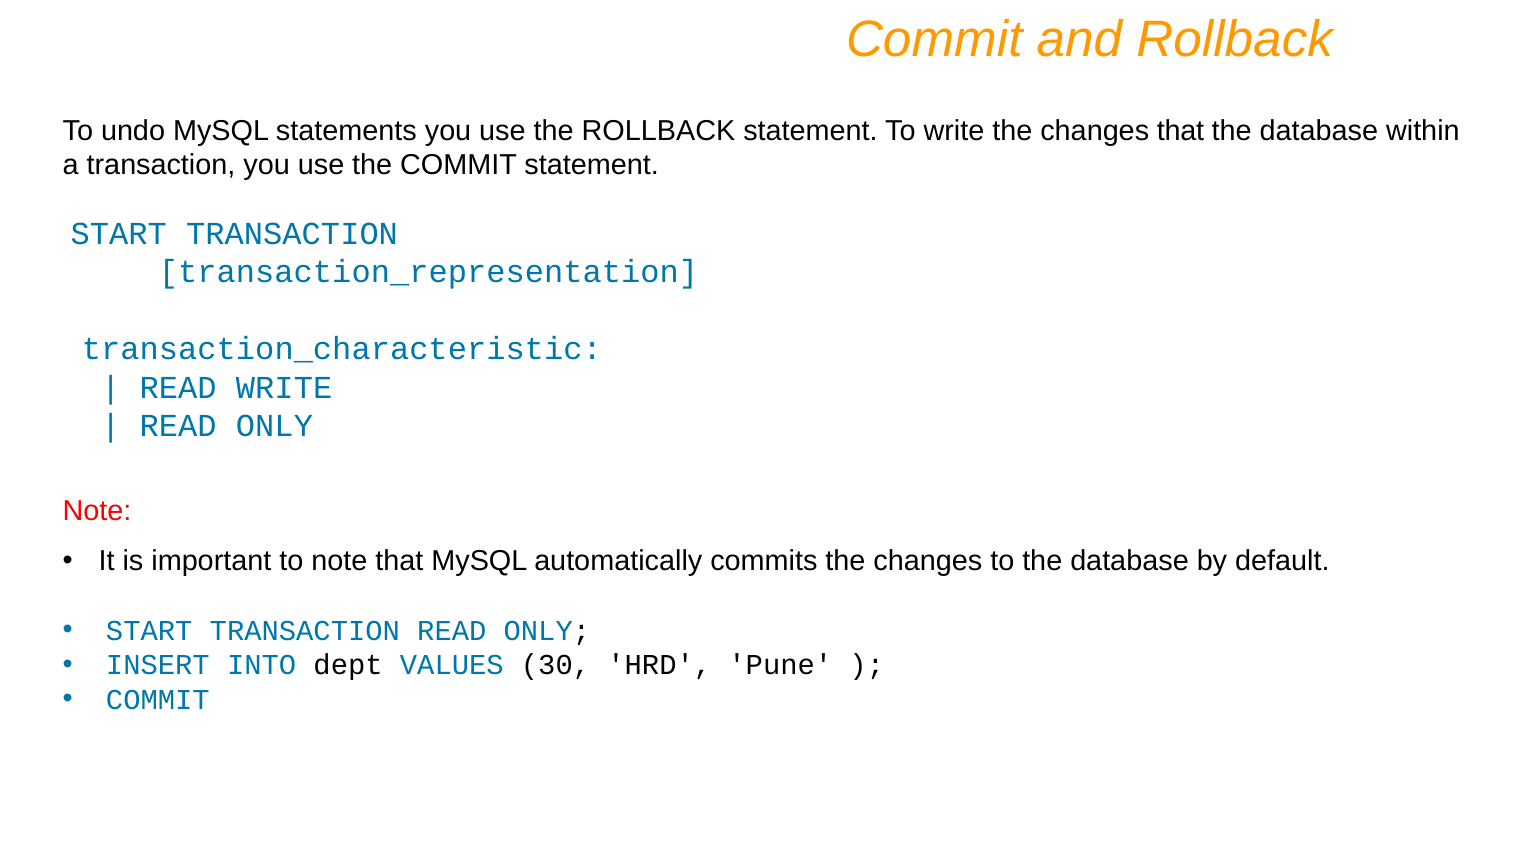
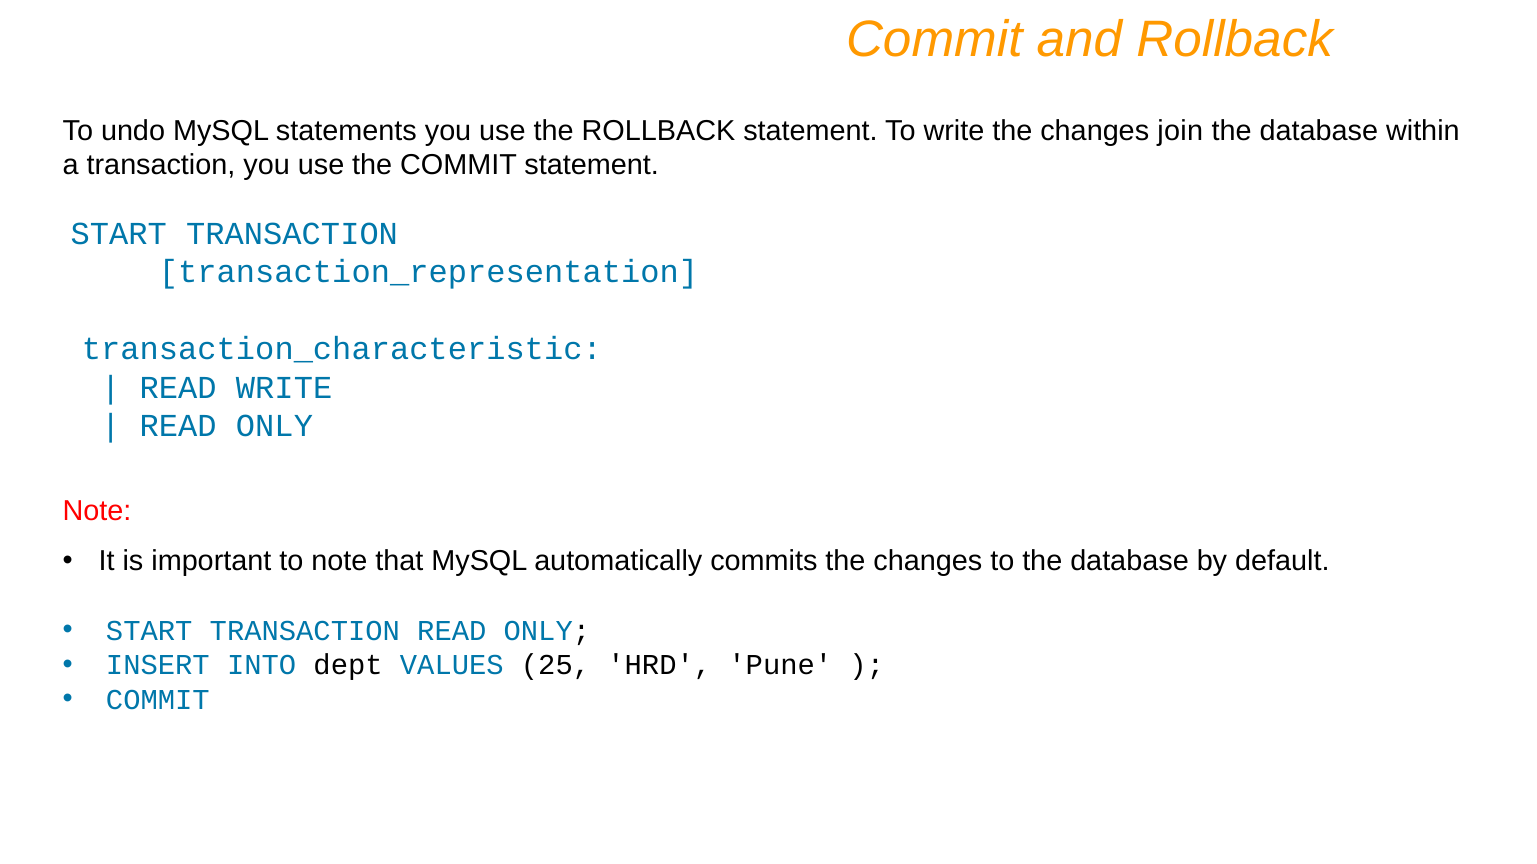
changes that: that -> join
30: 30 -> 25
